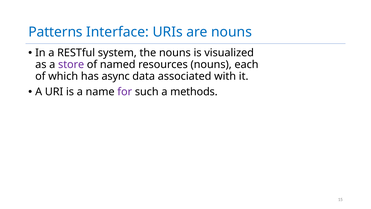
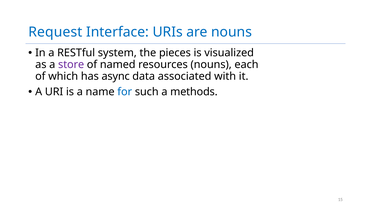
Patterns: Patterns -> Request
the nouns: nouns -> pieces
for colour: purple -> blue
